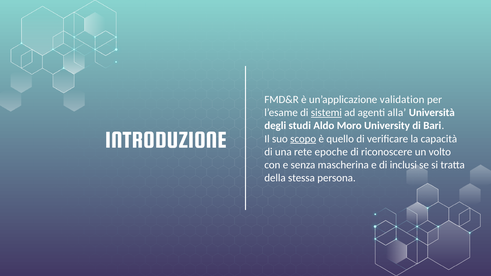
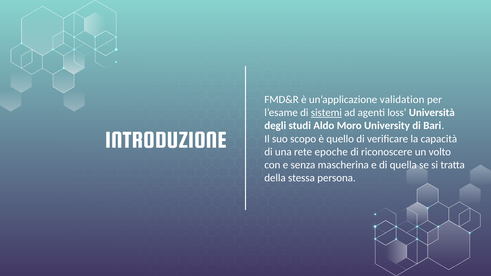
alla: alla -> loss
scopo underline: present -> none
inclusi: inclusi -> quella
